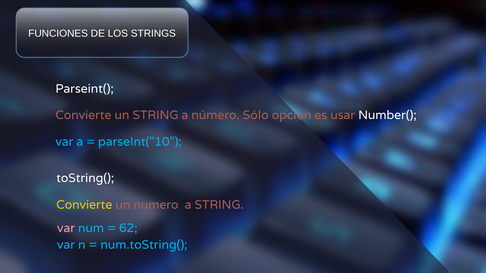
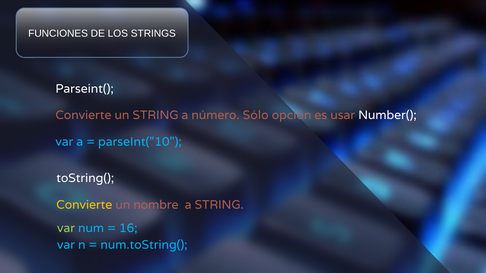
numero: numero -> nombre
var at (66, 228) colour: pink -> light green
62: 62 -> 16
